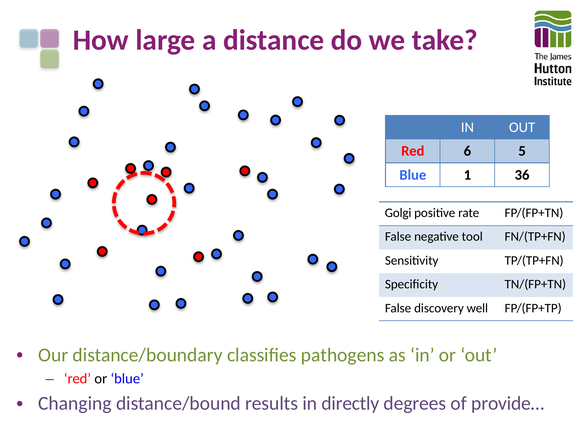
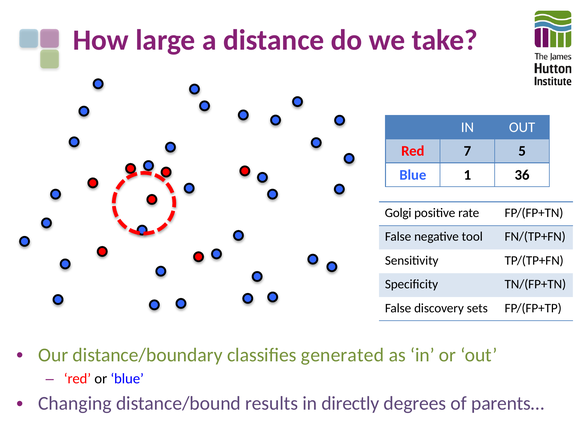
6: 6 -> 7
well: well -> sets
pathogens: pathogens -> generated
provide…: provide… -> parents…
